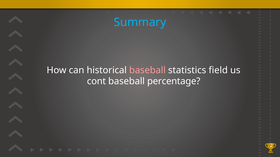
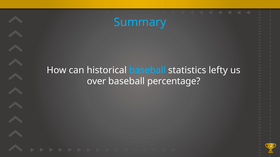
baseball at (147, 70) colour: pink -> light blue
field: field -> lefty
cont: cont -> over
